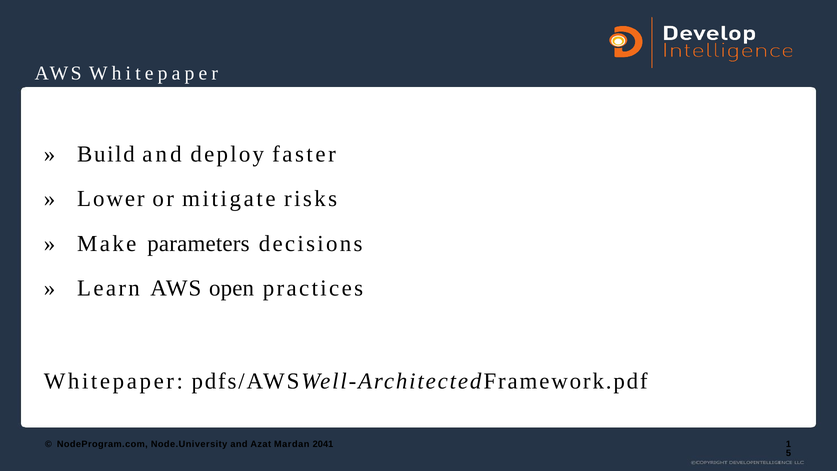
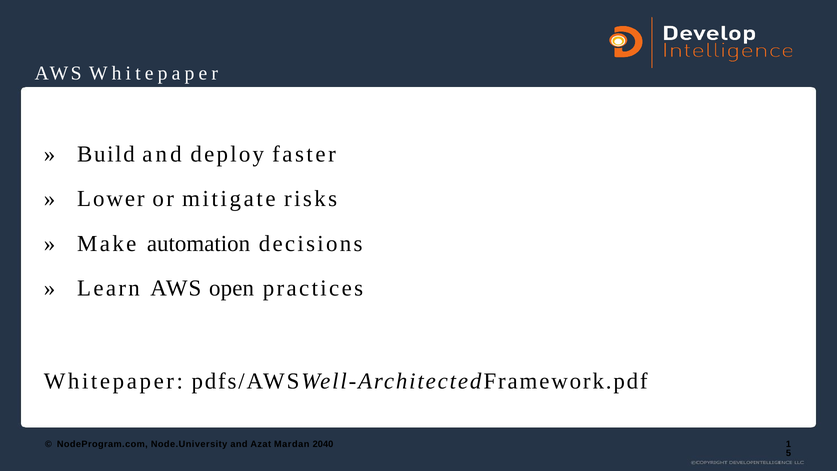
parameters: parameters -> automation
2041: 2041 -> 2040
